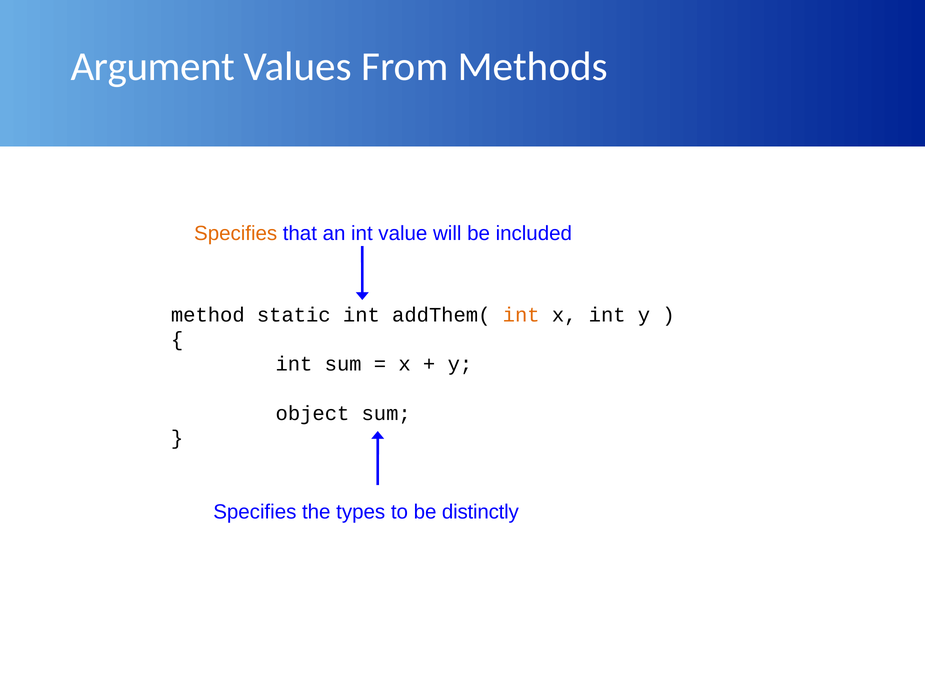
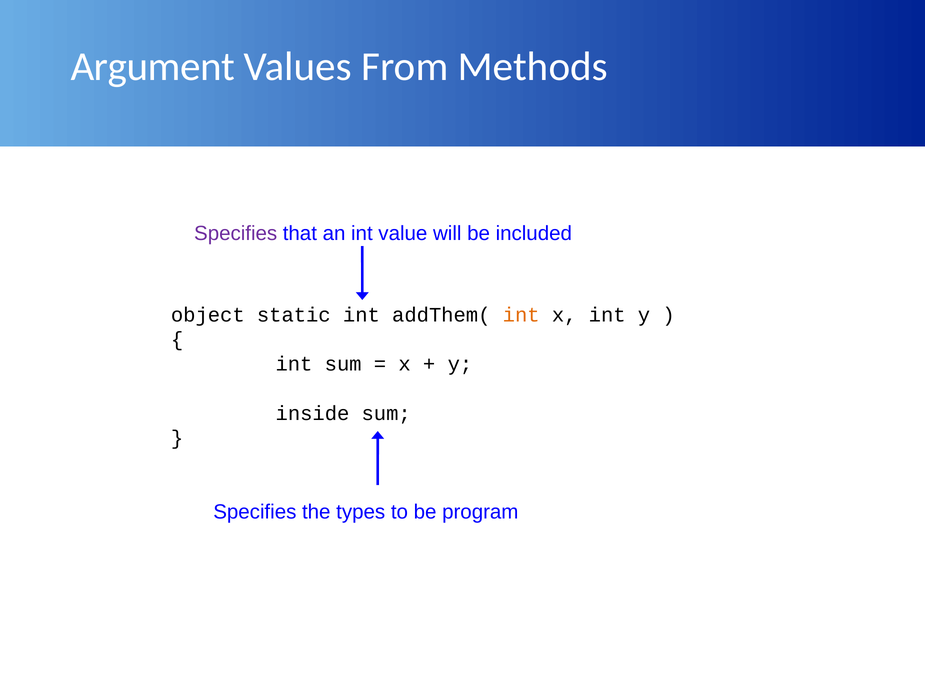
Specifies at (236, 233) colour: orange -> purple
method: method -> object
object: object -> inside
distinctly: distinctly -> program
